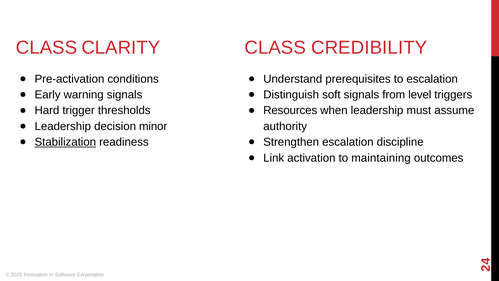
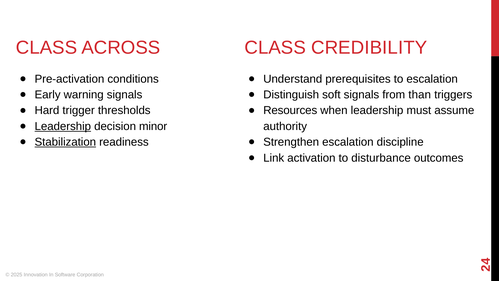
CLARITY: CLARITY -> ACROSS
level: level -> than
Leadership at (63, 126) underline: none -> present
maintaining: maintaining -> disturbance
